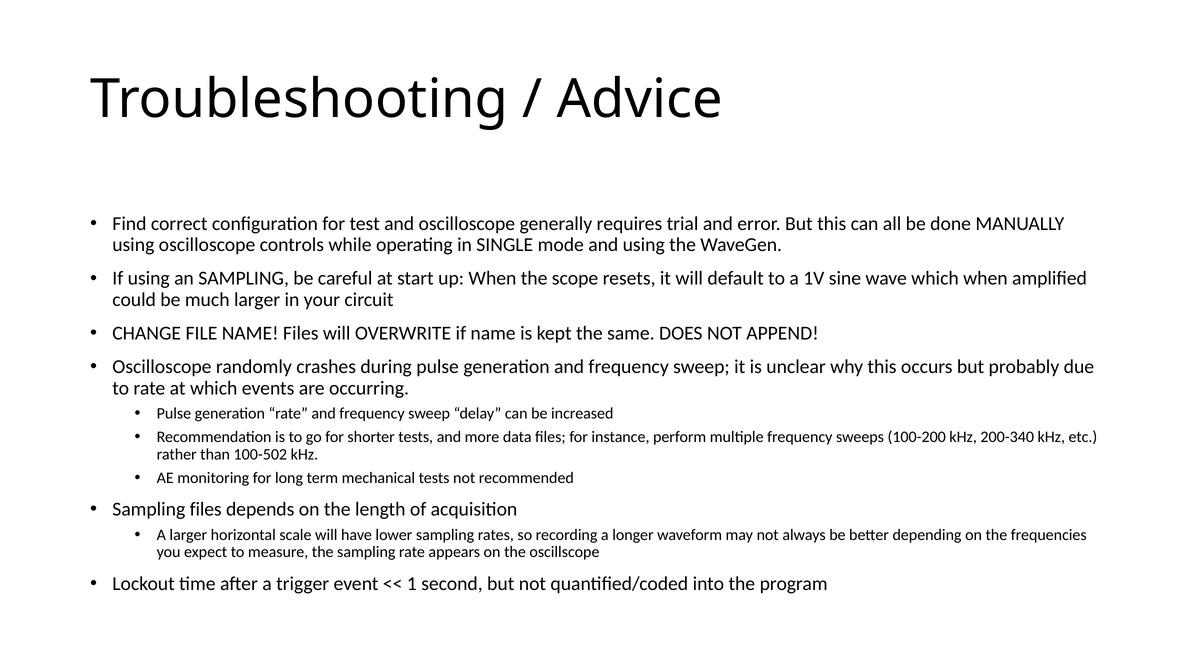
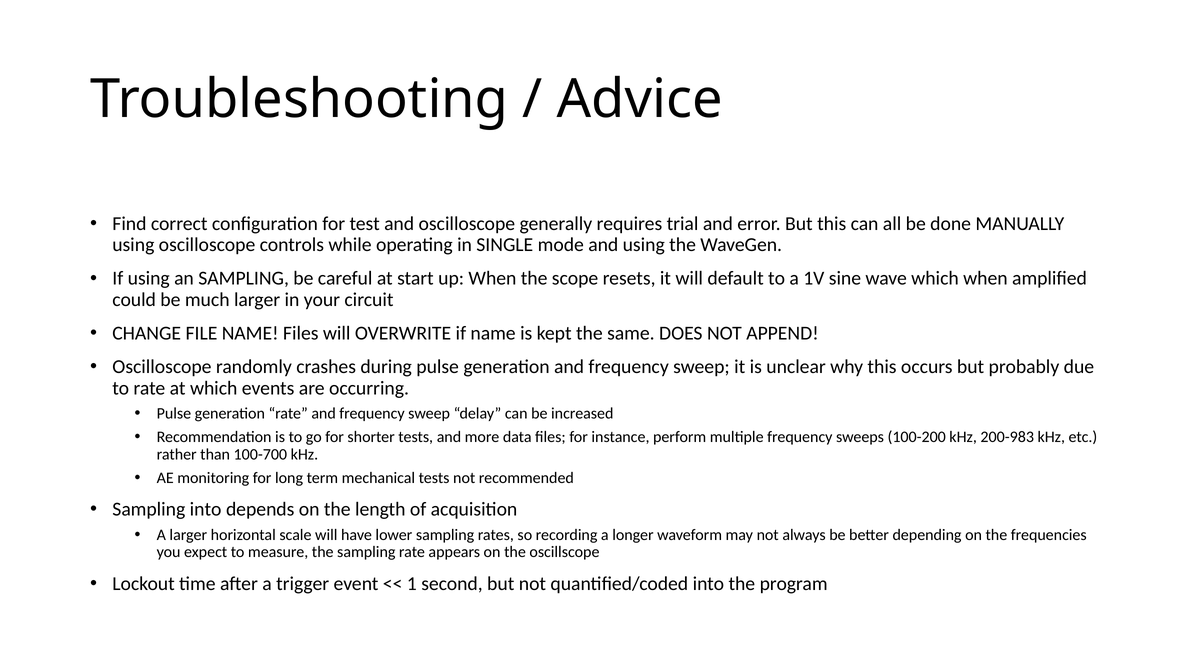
200-340: 200-340 -> 200-983
100-502: 100-502 -> 100-700
Sampling files: files -> into
